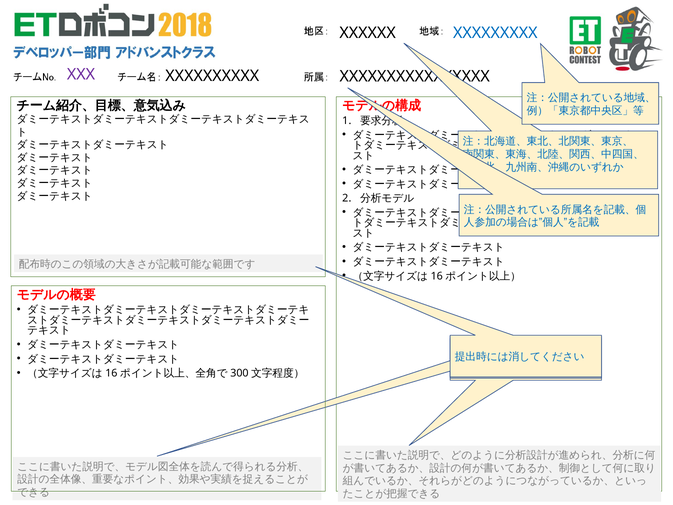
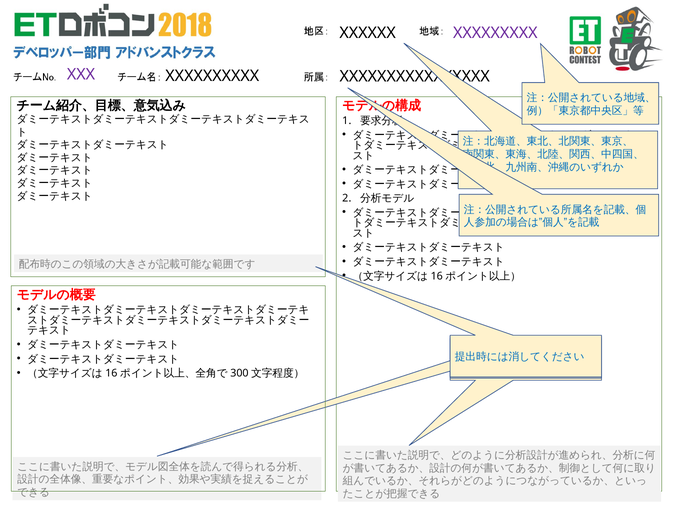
XXXXXXXXX colour: blue -> purple
